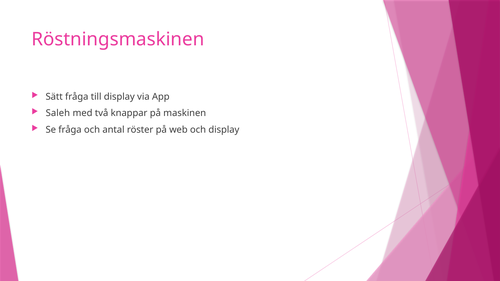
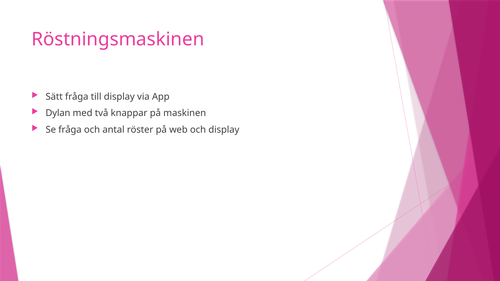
Saleh: Saleh -> Dylan
